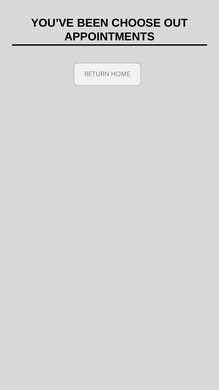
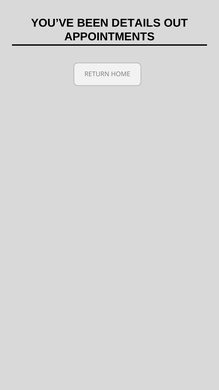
CHOOSE: CHOOSE -> DETAILS
